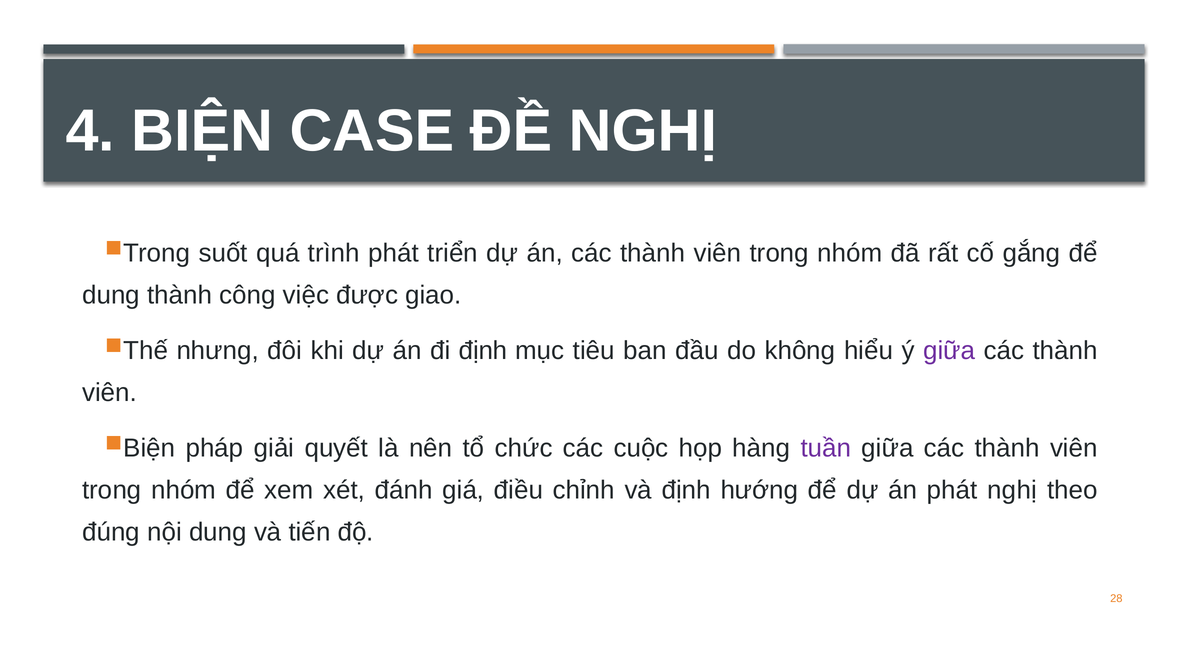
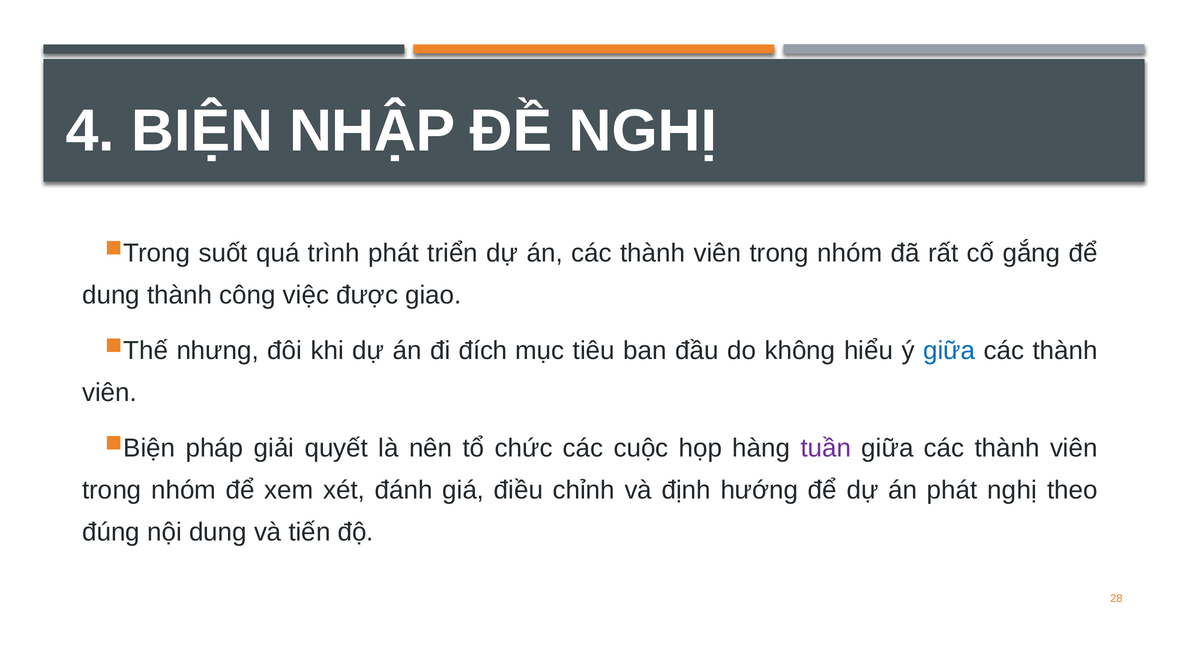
CASE: CASE -> NHẬP
đi định: định -> đích
giữa at (949, 351) colour: purple -> blue
